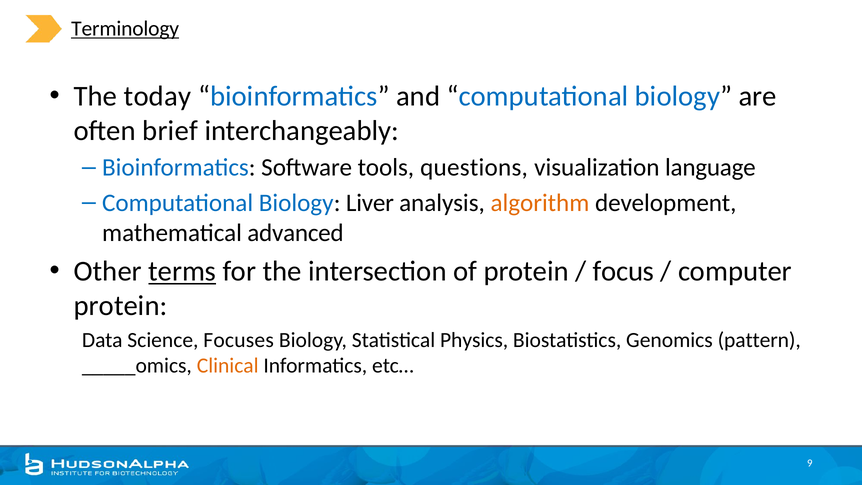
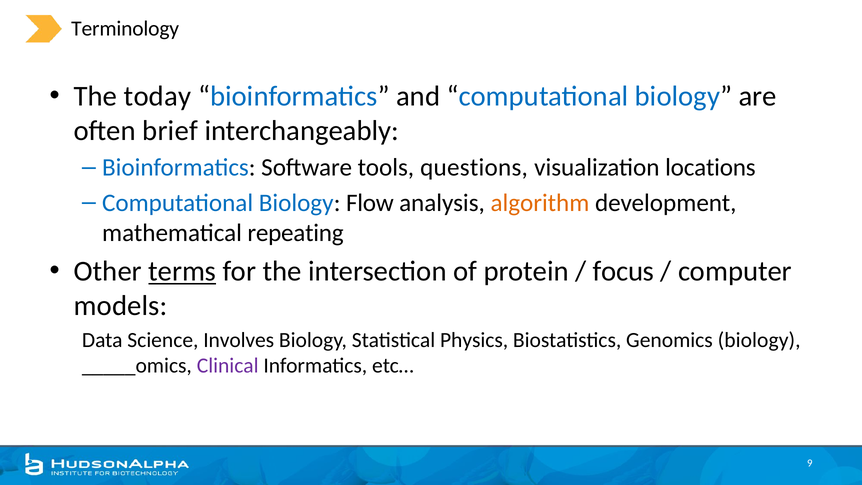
Terminology underline: present -> none
language: language -> locations
Liver: Liver -> Flow
advanced: advanced -> repeating
protein at (121, 306): protein -> models
Focuses: Focuses -> Involves
Genomics pattern: pattern -> biology
Clinical colour: orange -> purple
